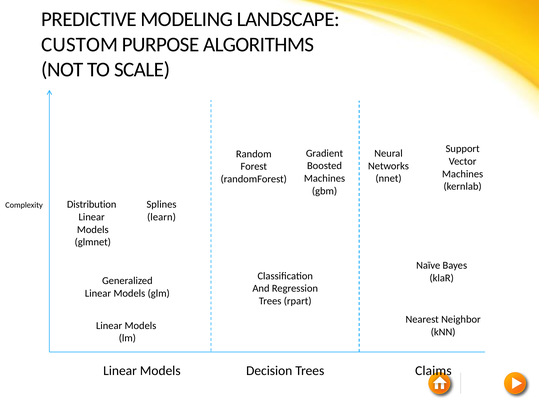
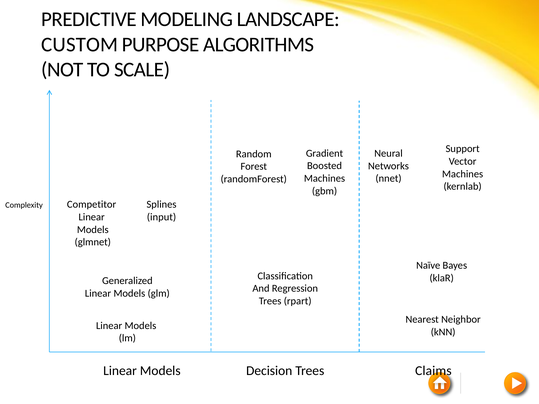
Distribution: Distribution -> Competitor
learn: learn -> input
